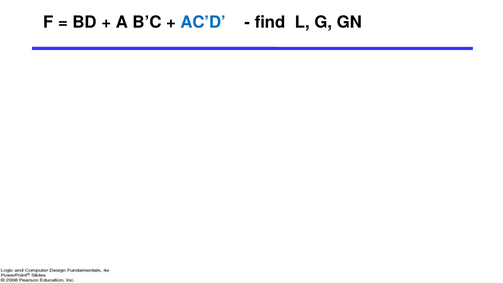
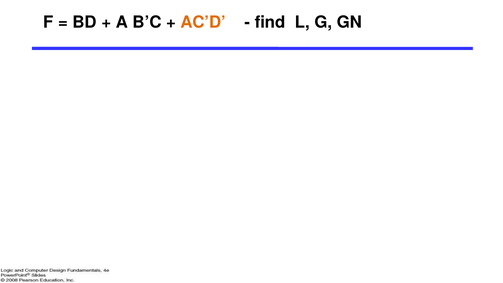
AC’D colour: blue -> orange
